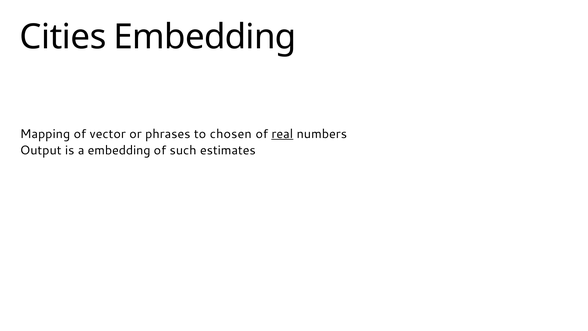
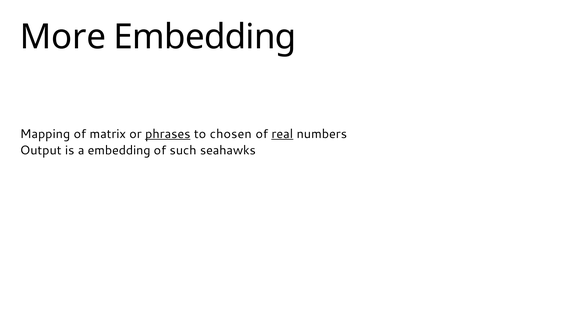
Cities: Cities -> More
vector: vector -> matrix
phrases underline: none -> present
estimates: estimates -> seahawks
